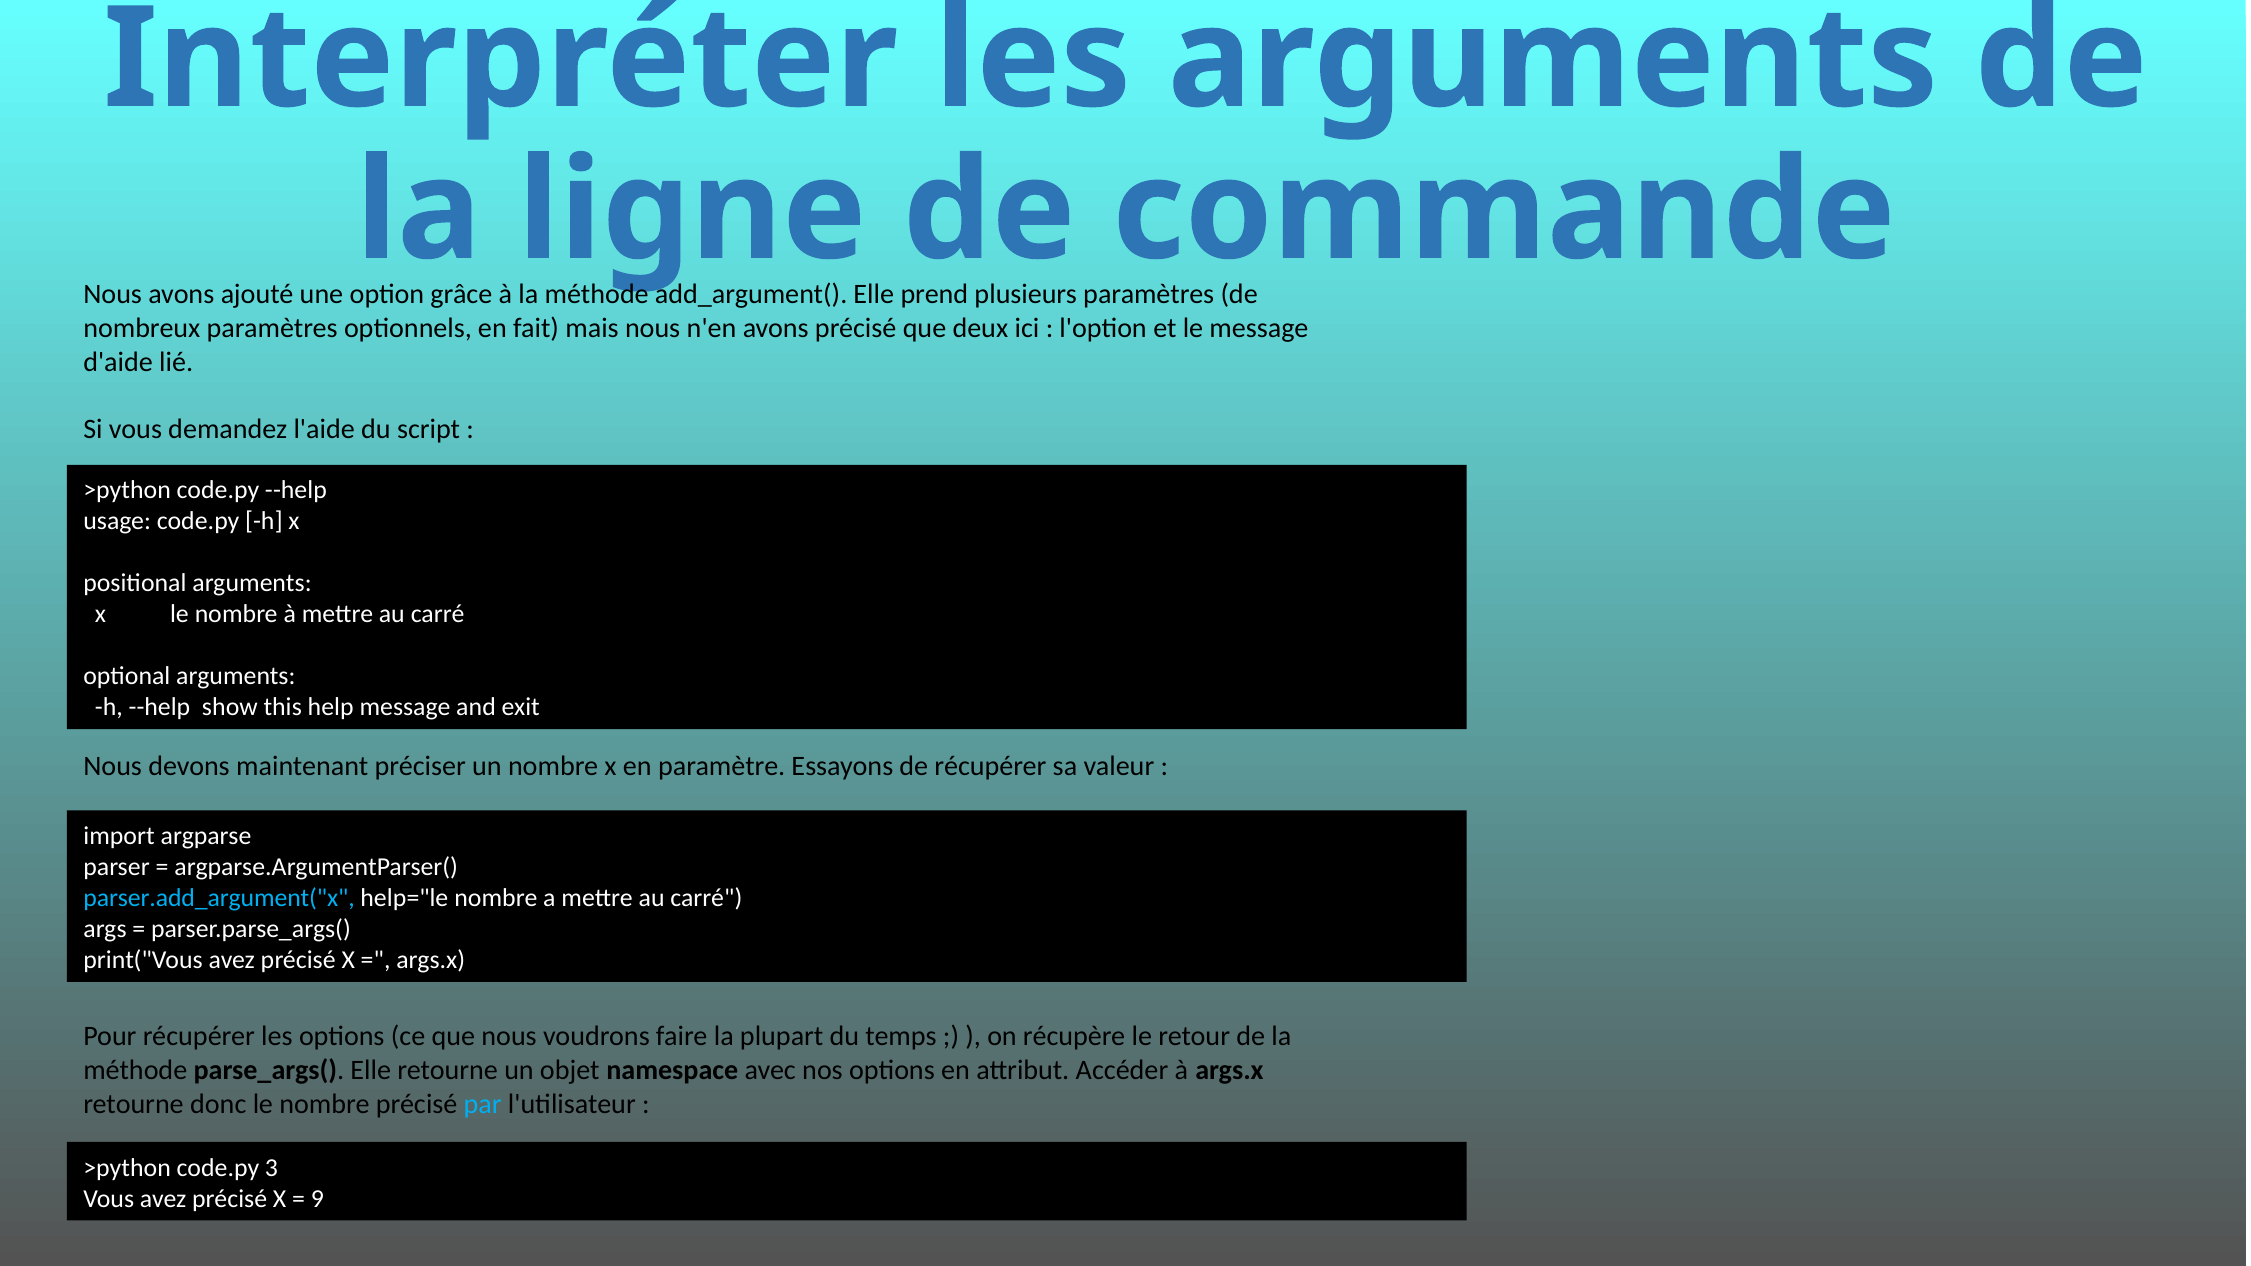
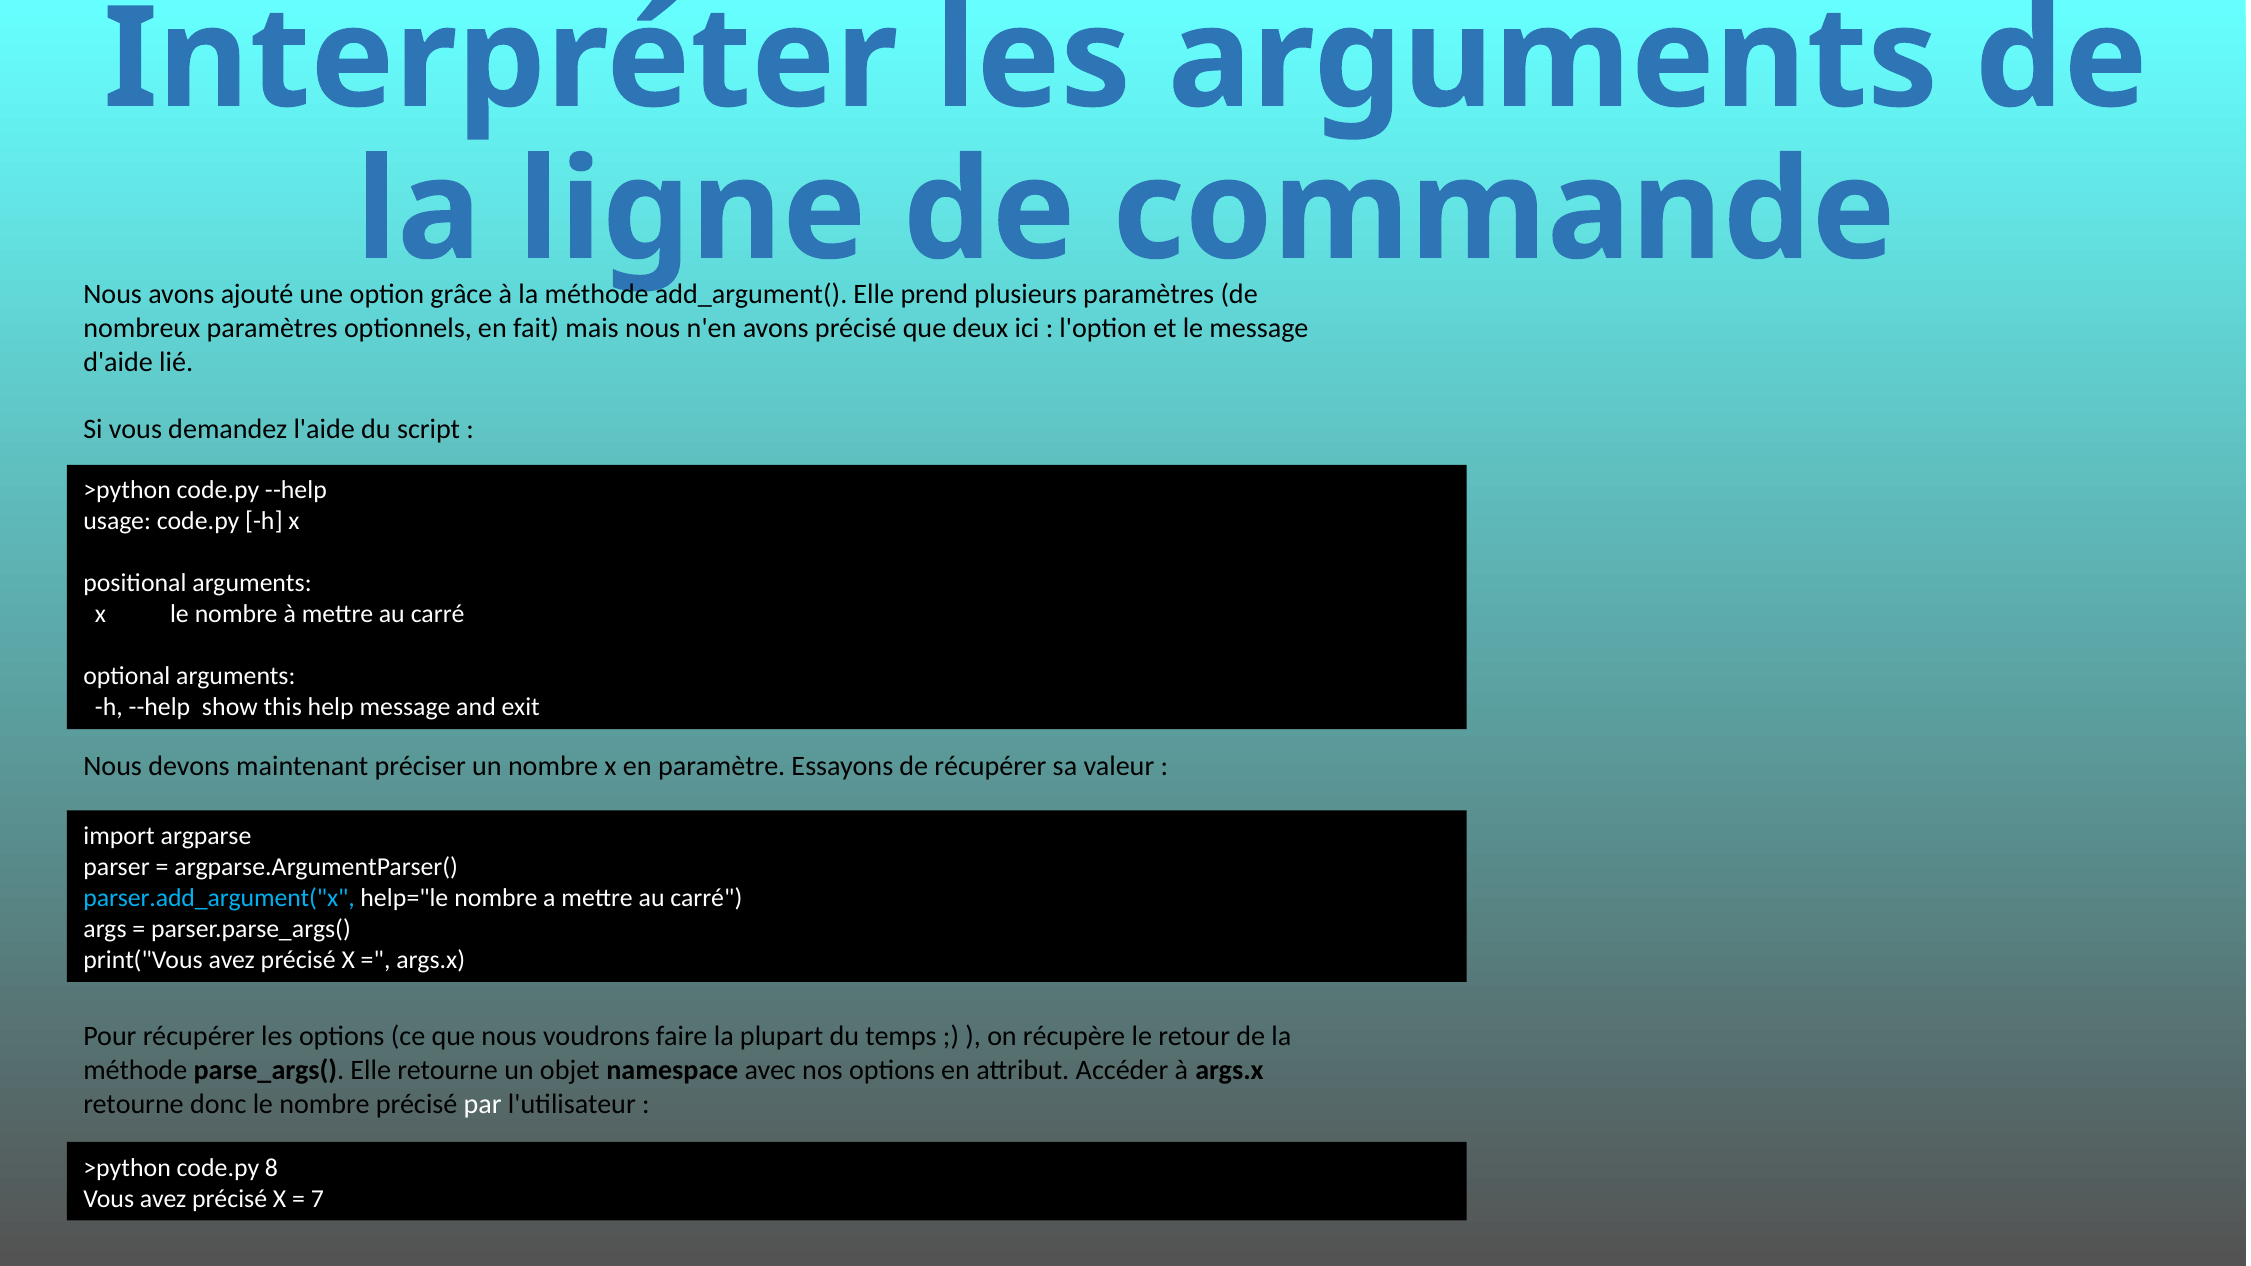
par colour: light blue -> white
3: 3 -> 8
9: 9 -> 7
